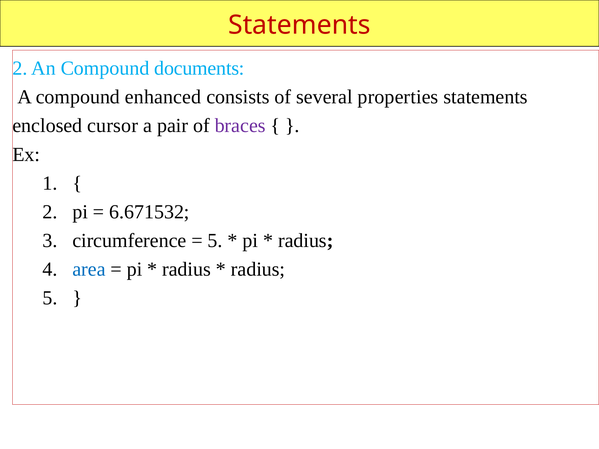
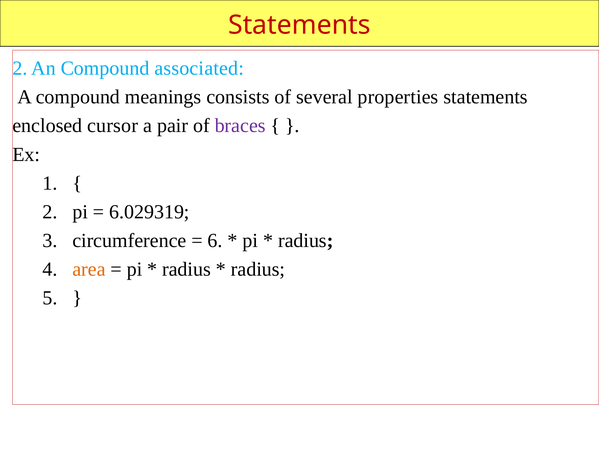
documents: documents -> associated
enhanced: enhanced -> meanings
6.671532: 6.671532 -> 6.029319
5 at (215, 241): 5 -> 6
area colour: blue -> orange
